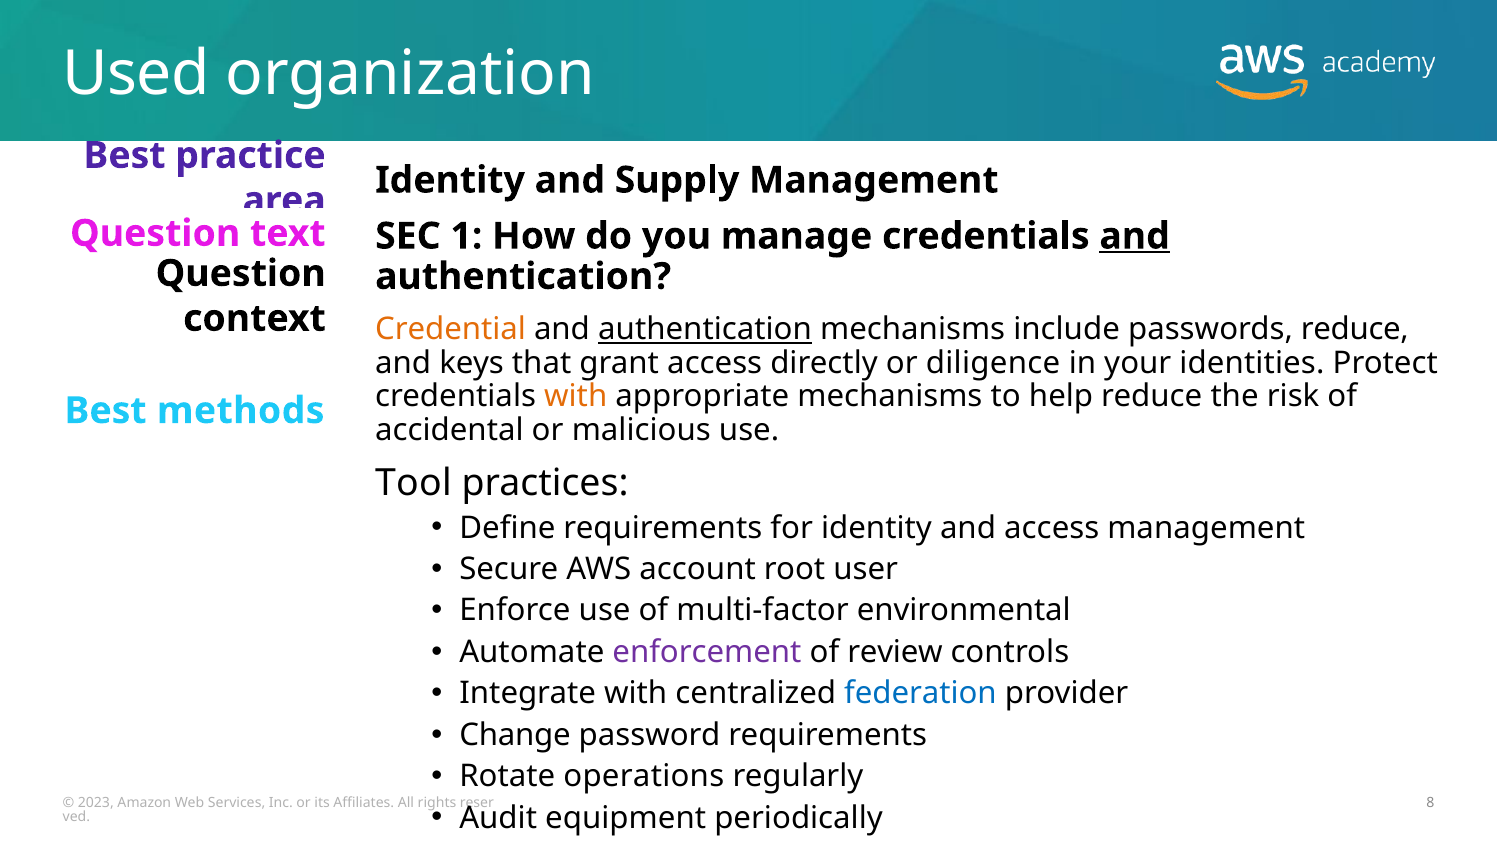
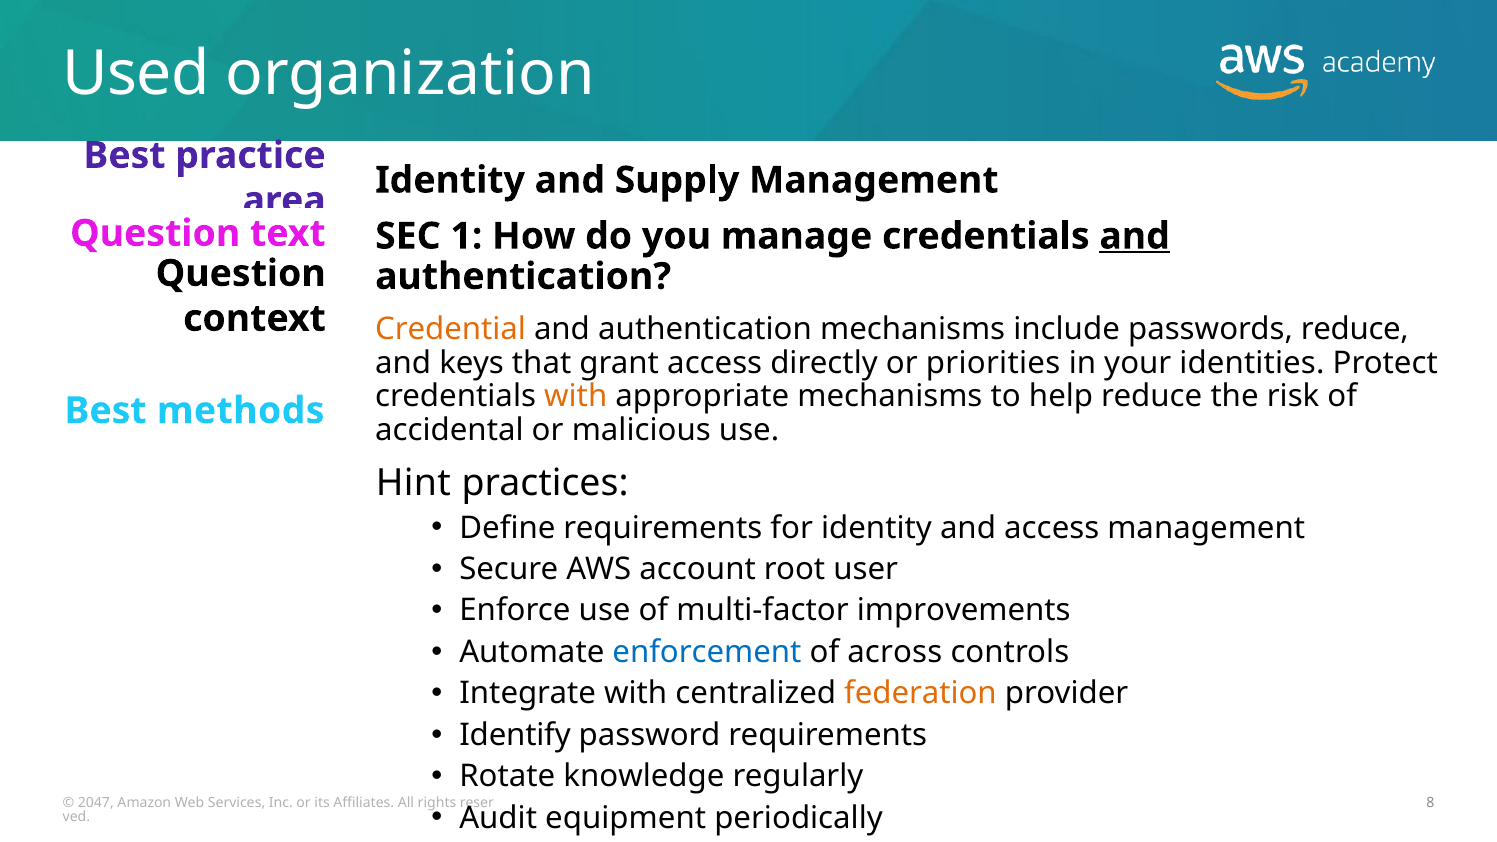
authentication at (705, 329) underline: present -> none
diligence: diligence -> priorities
Tool: Tool -> Hint
environmental: environmental -> improvements
enforcement colour: purple -> blue
review: review -> across
federation colour: blue -> orange
Change: Change -> Identify
operations: operations -> knowledge
2023: 2023 -> 2047
